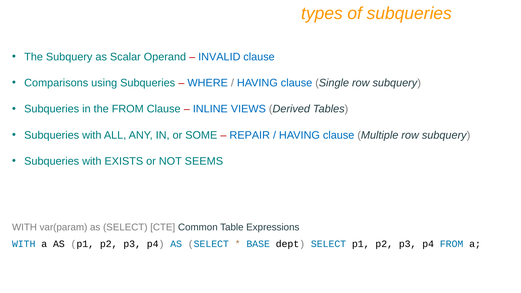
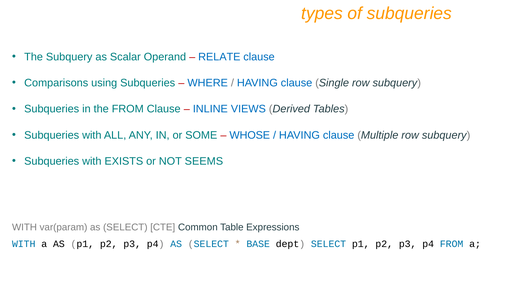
INVALID: INVALID -> RELATE
REPAIR: REPAIR -> WHOSE
